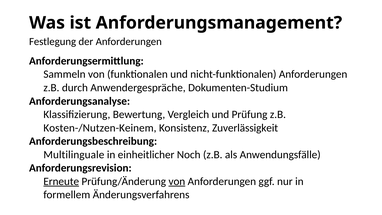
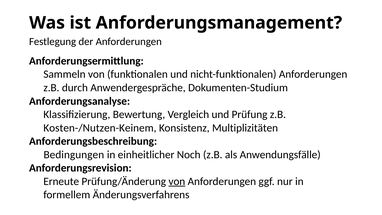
Zuverlässigkeit: Zuverlässigkeit -> Multiplizitäten
Multilinguale: Multilinguale -> Bedingungen
Erneute underline: present -> none
